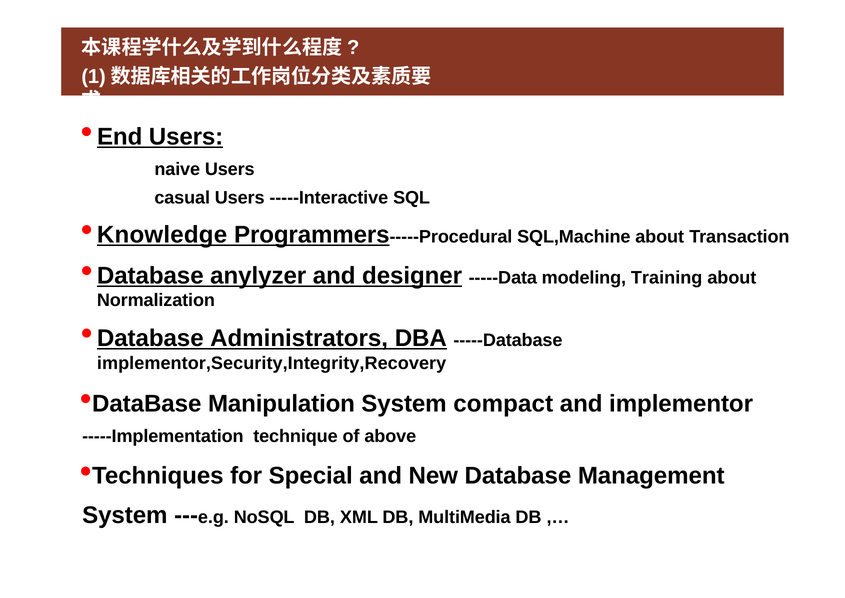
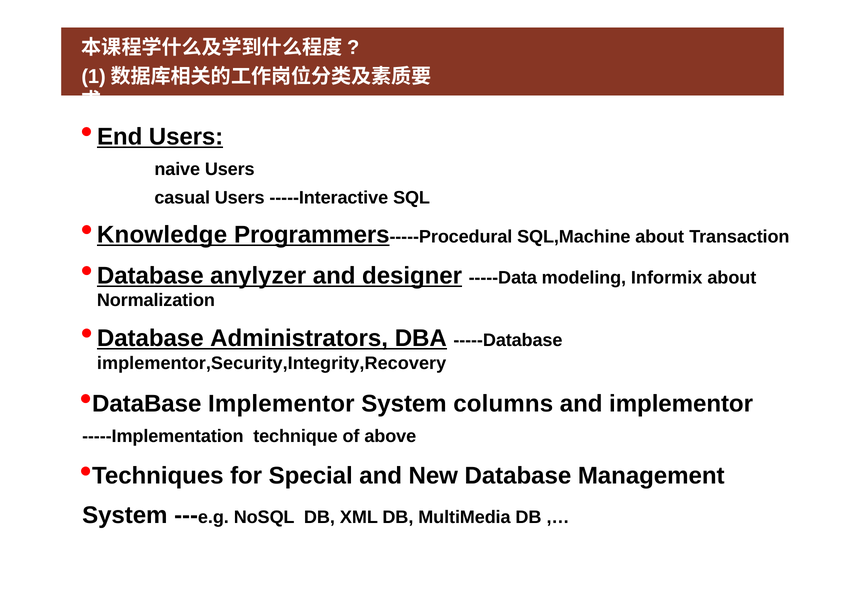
Training: Training -> Informix
DataBase Manipulation: Manipulation -> Implementor
compact: compact -> columns
